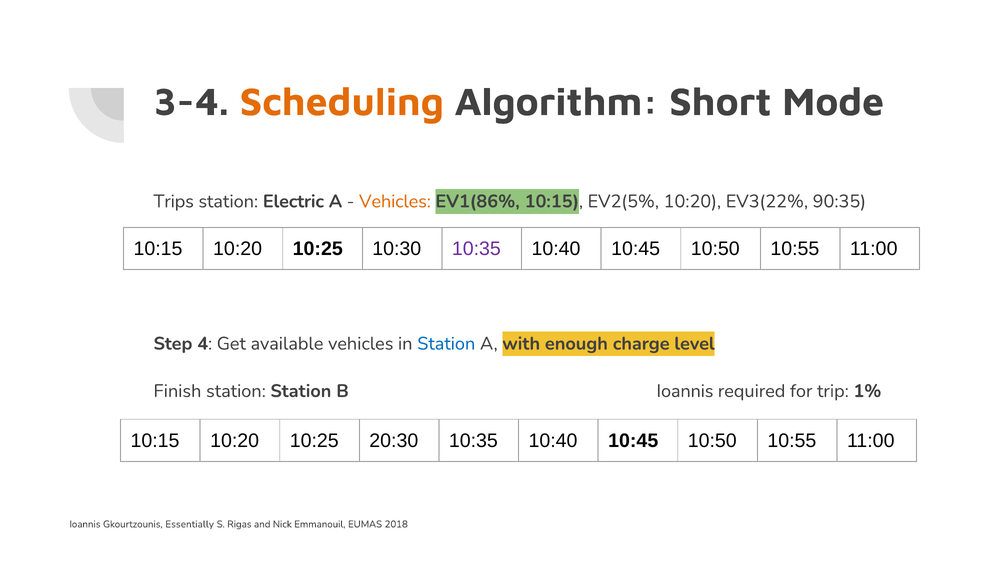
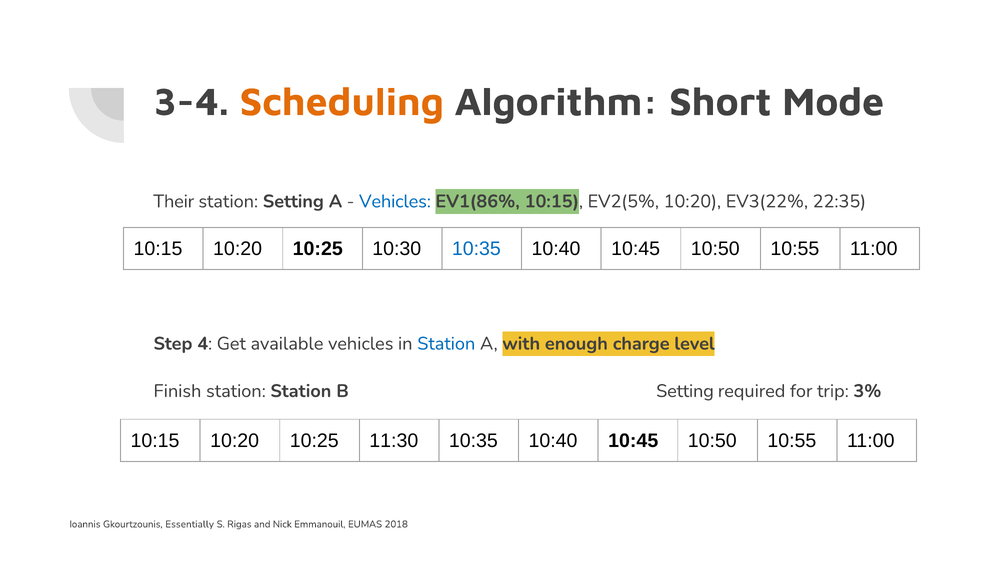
Trips: Trips -> Their
station Electric: Electric -> Setting
Vehicles at (395, 201) colour: orange -> blue
90:35: 90:35 -> 22:35
10:35 at (476, 249) colour: purple -> blue
B Ioannis: Ioannis -> Setting
1%: 1% -> 3%
20:30: 20:30 -> 11:30
